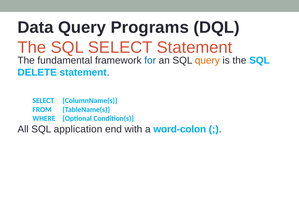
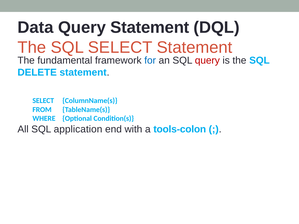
Query Programs: Programs -> Statement
query at (207, 61) colour: orange -> red
word-colon: word-colon -> tools-colon
